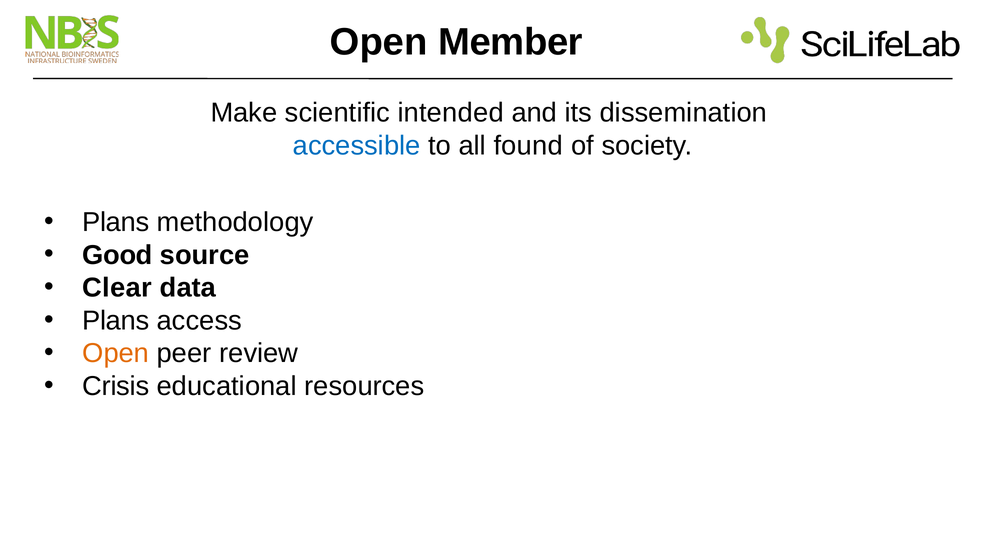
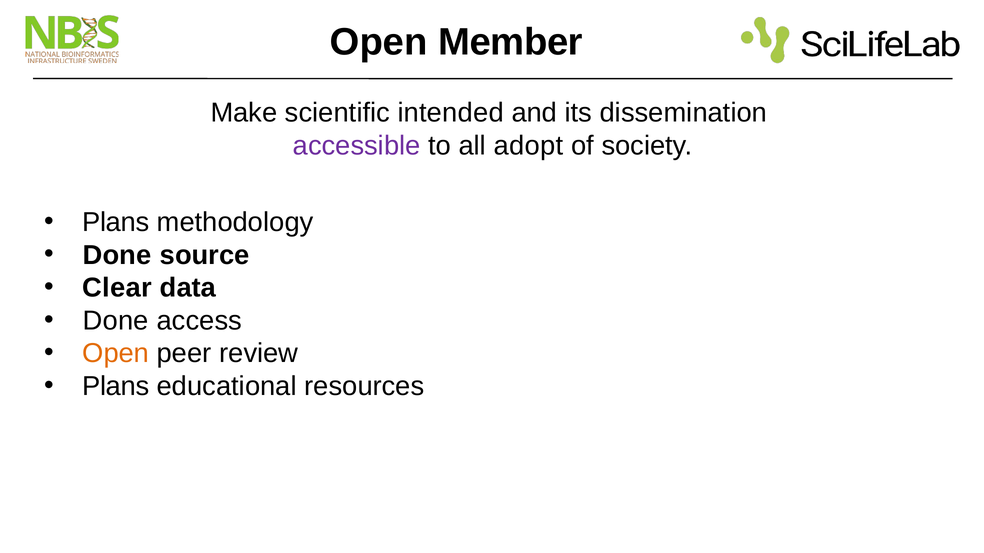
accessible colour: blue -> purple
found: found -> adopt
Good at (117, 255): Good -> Done
Plans at (116, 321): Plans -> Done
Crisis at (116, 387): Crisis -> Plans
